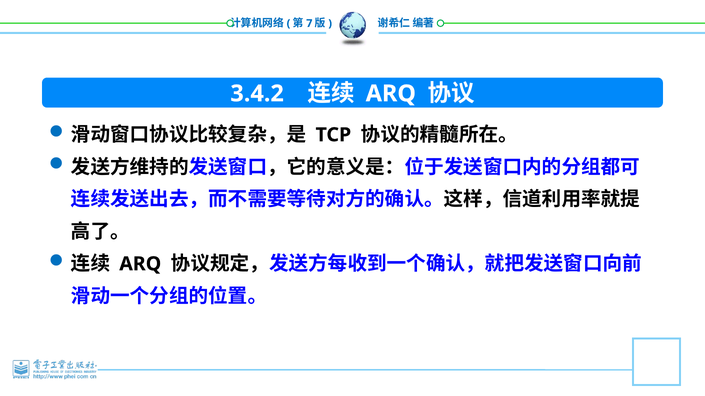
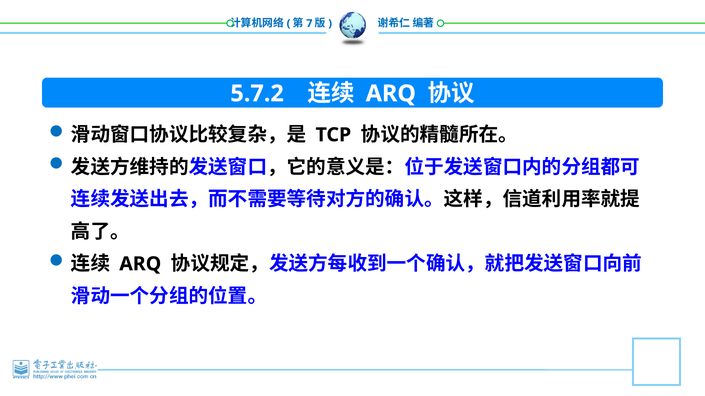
3.4.2: 3.4.2 -> 5.7.2
